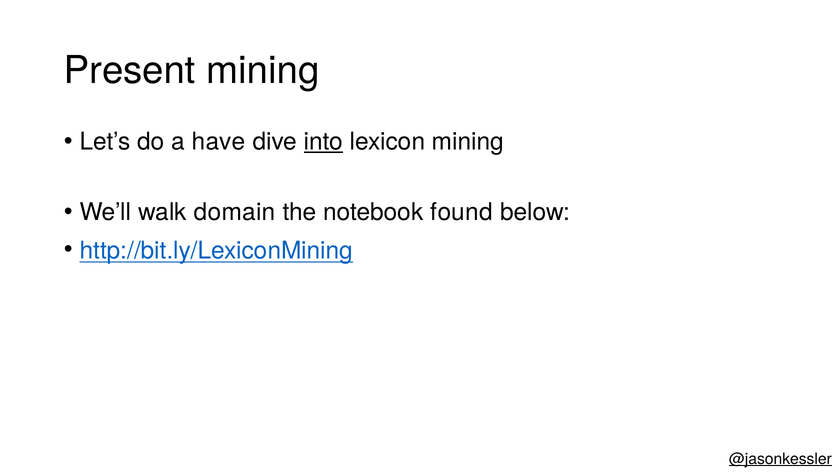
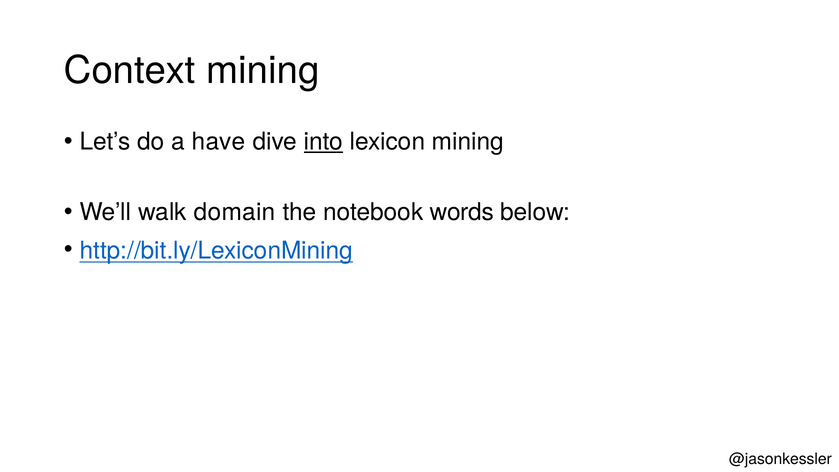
Present: Present -> Context
found: found -> words
@jasonkessler underline: present -> none
